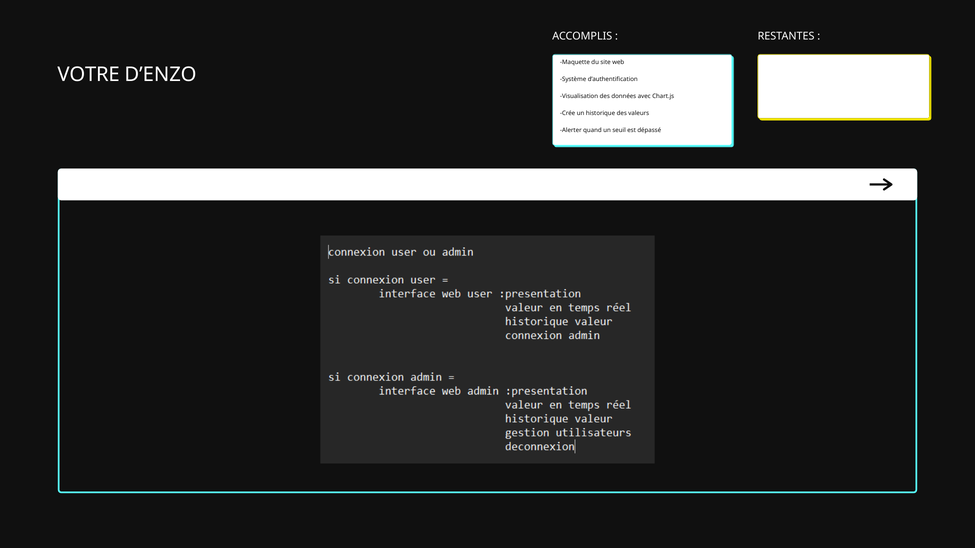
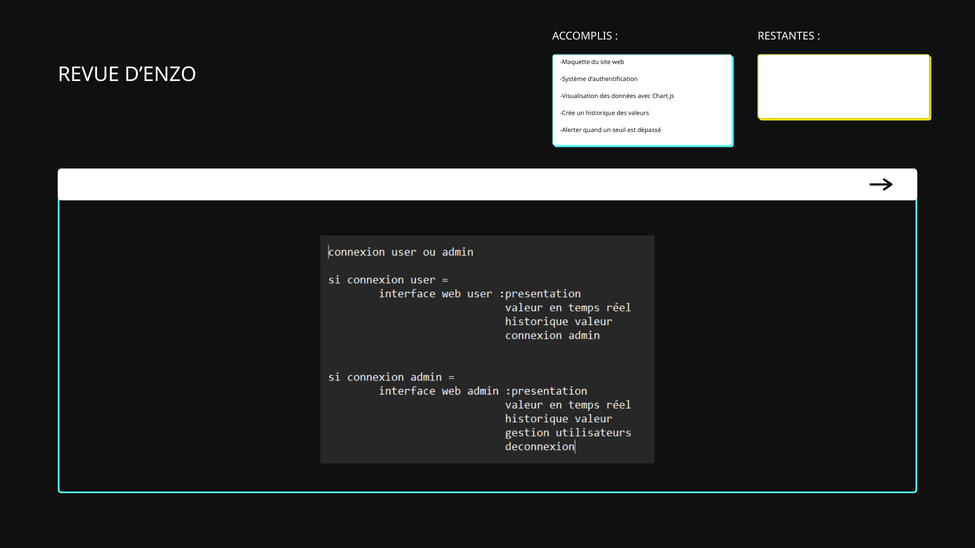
VOTRE: VOTRE -> REVUE
